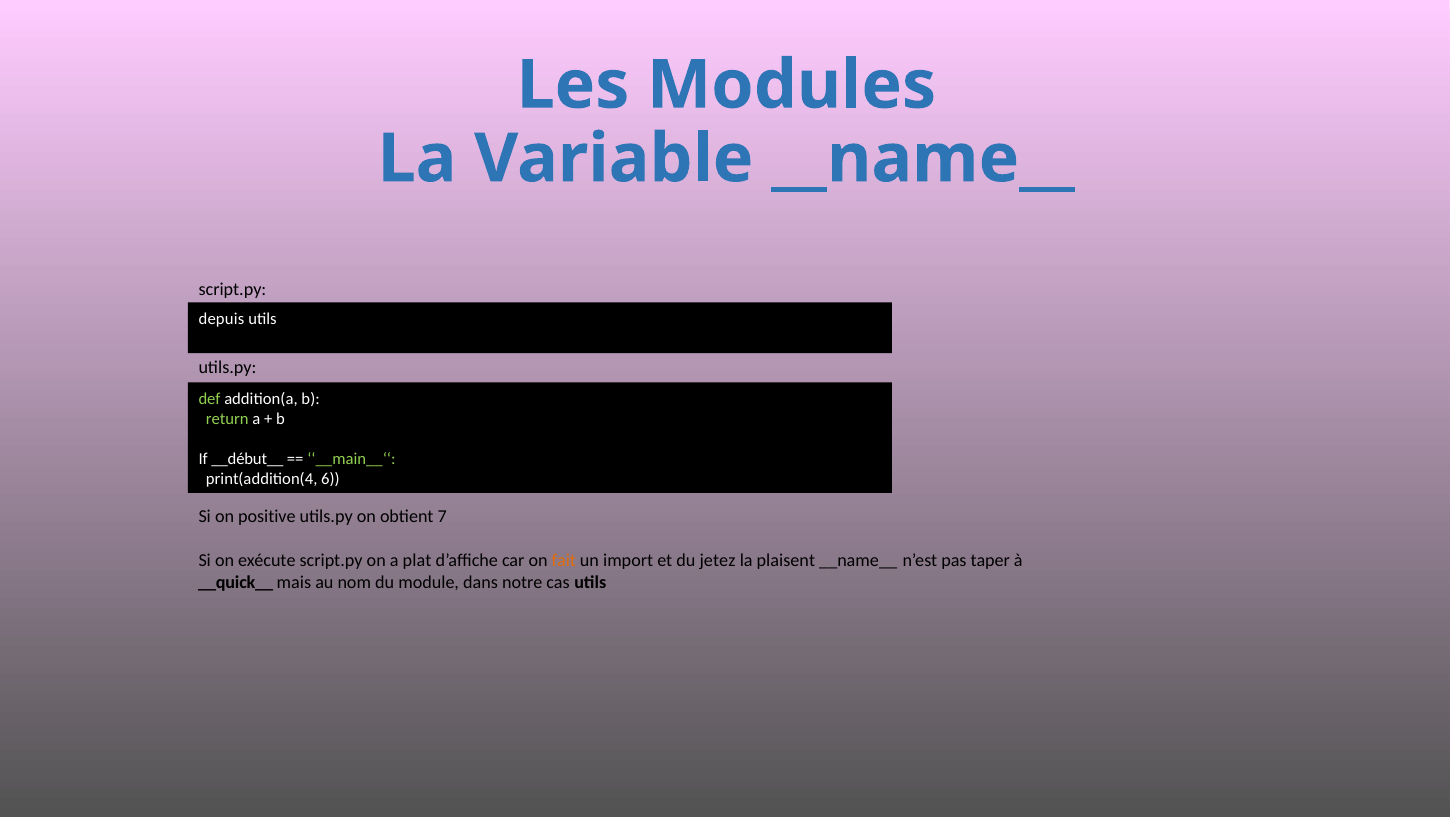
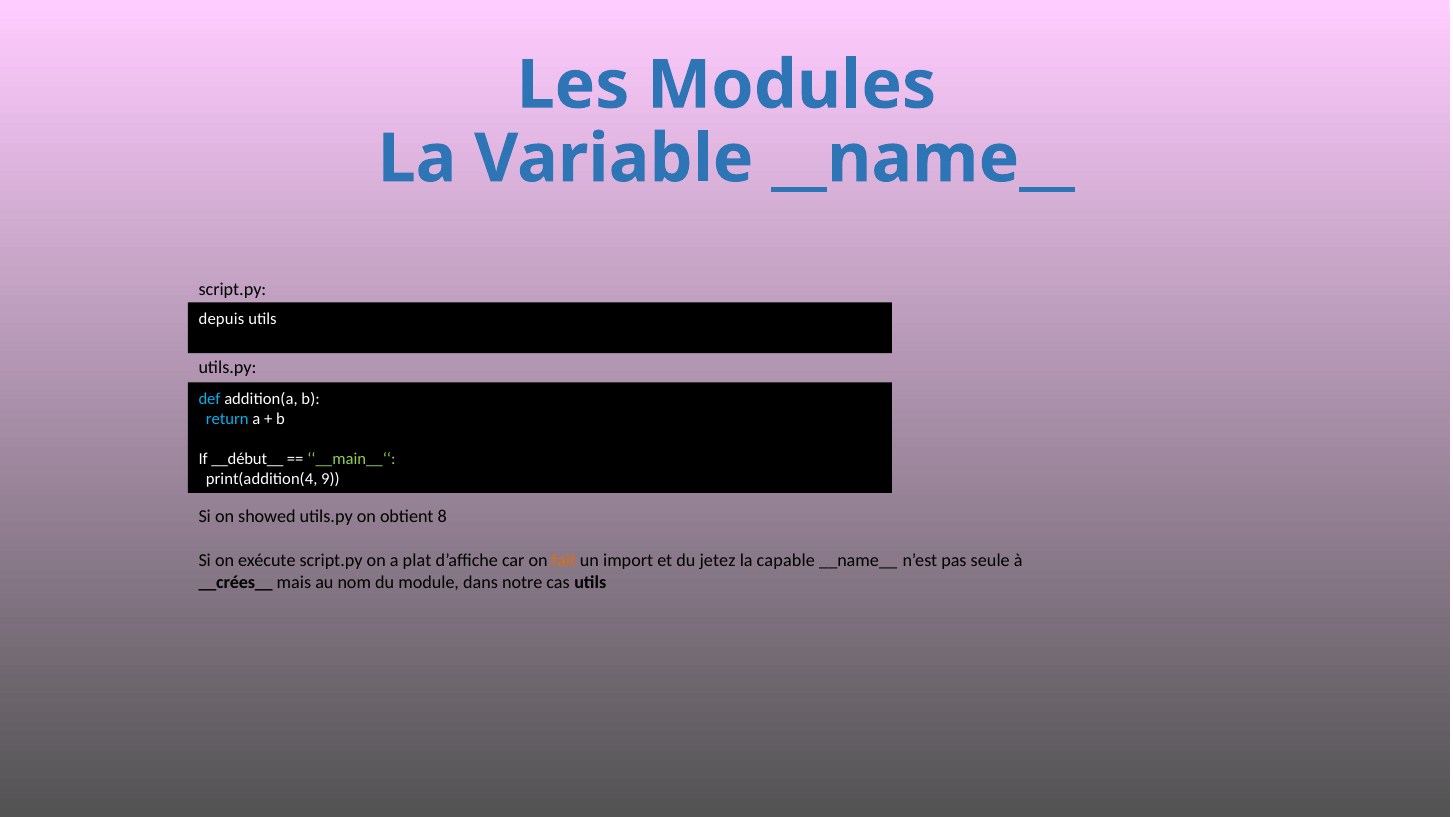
def colour: light green -> light blue
return colour: light green -> light blue
6: 6 -> 9
positive: positive -> showed
7: 7 -> 8
plaisent: plaisent -> capable
taper: taper -> seule
__quick__: __quick__ -> __crées__
